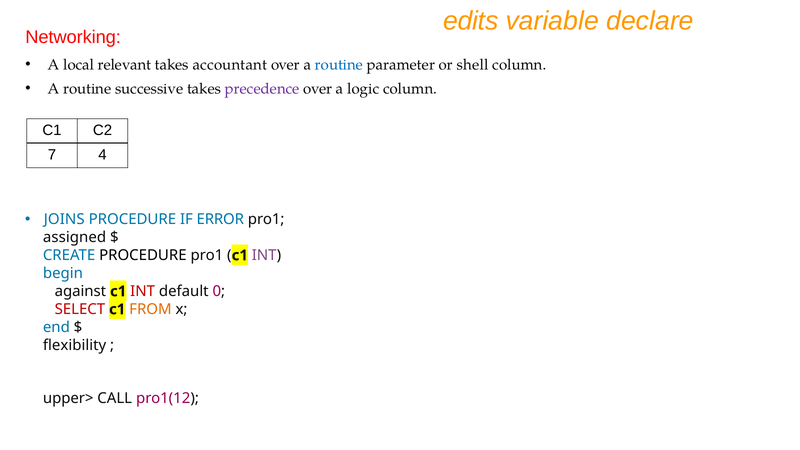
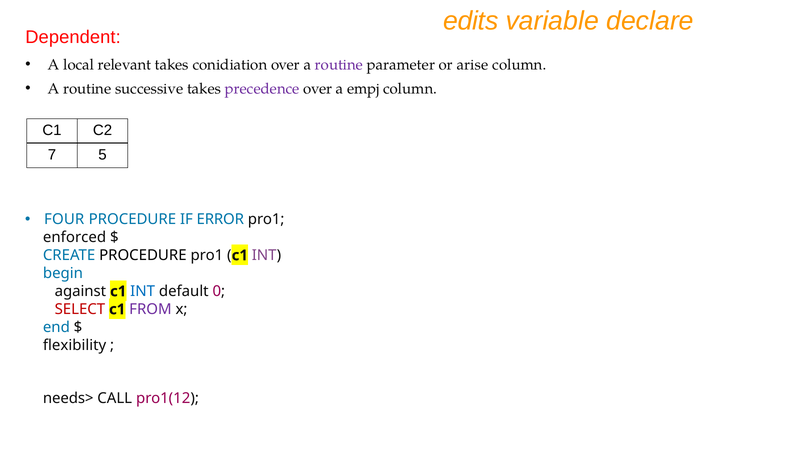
Networking: Networking -> Dependent
accountant: accountant -> conidiation
routine at (339, 65) colour: blue -> purple
shell: shell -> arise
logic: logic -> empj
4: 4 -> 5
JOINS: JOINS -> FOUR
assigned: assigned -> enforced
INT at (143, 291) colour: red -> blue
FROM colour: orange -> purple
upper>: upper> -> needs>
